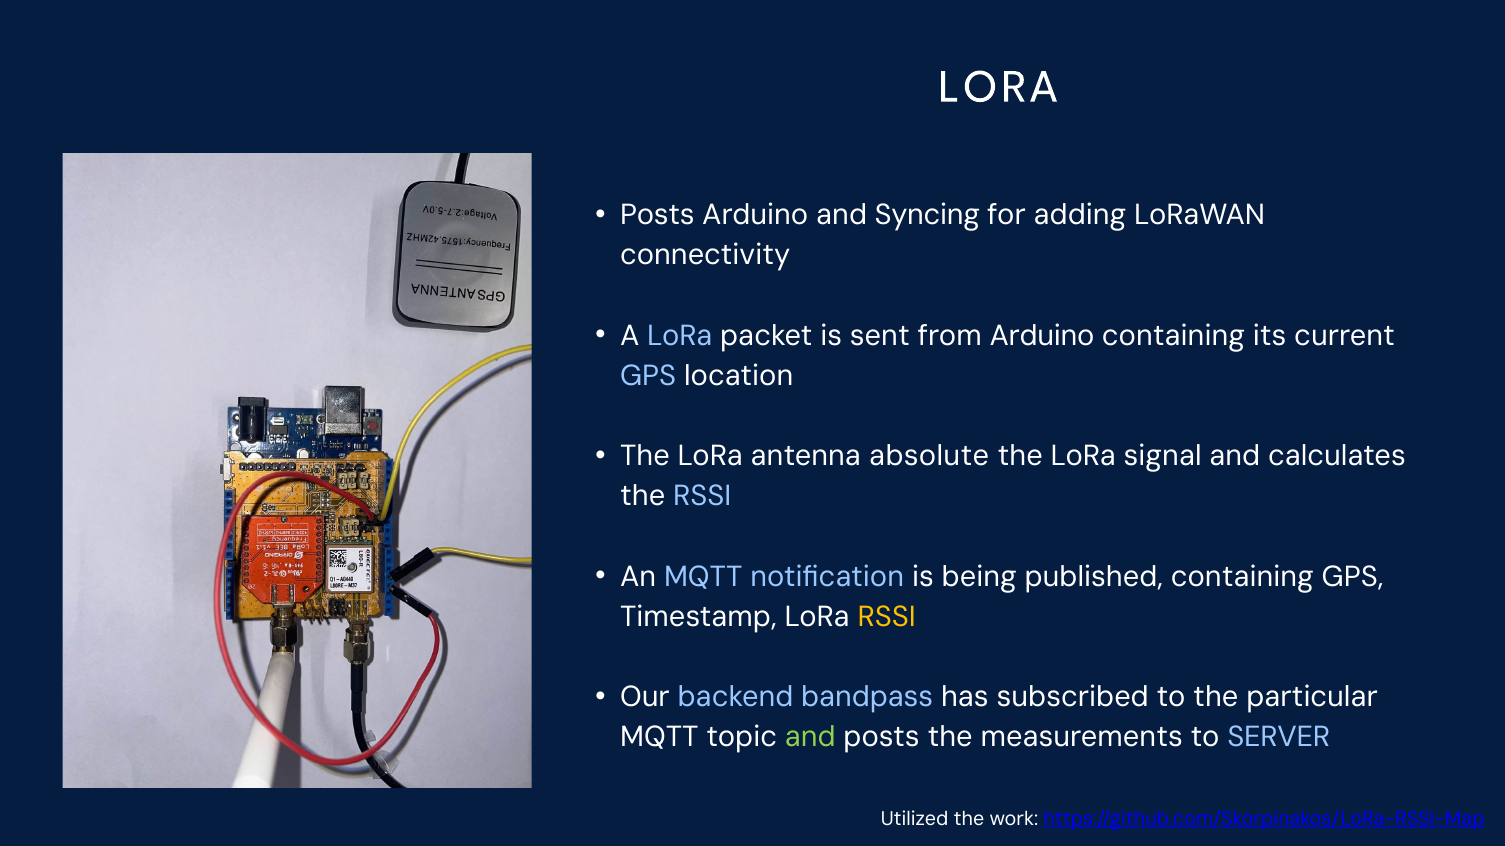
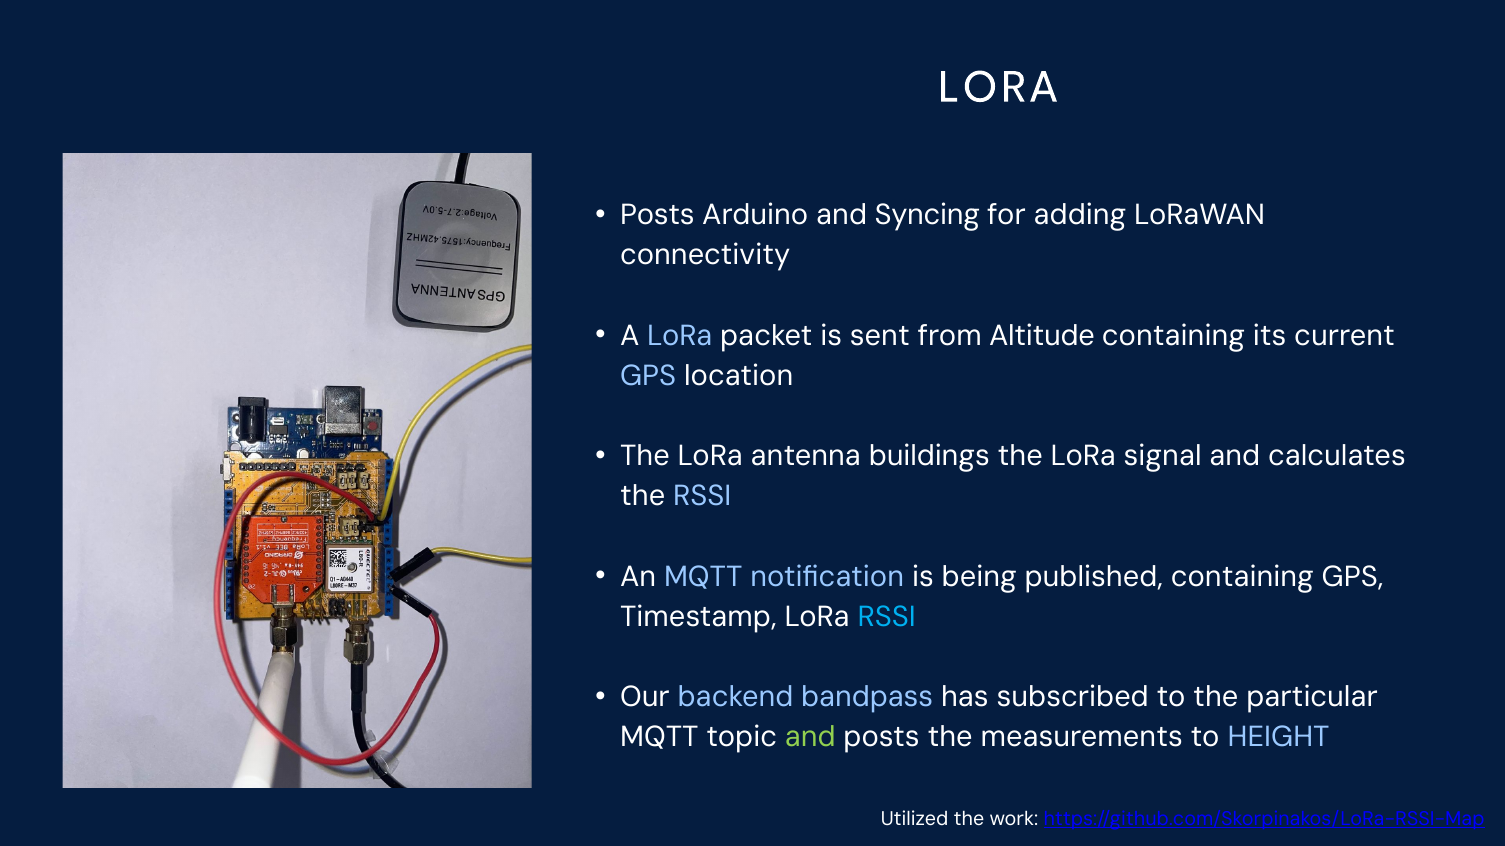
from Arduino: Arduino -> Altitude
absolute: absolute -> buildings
RSSI at (887, 617) colour: yellow -> light blue
SERVER: SERVER -> HEIGHT
